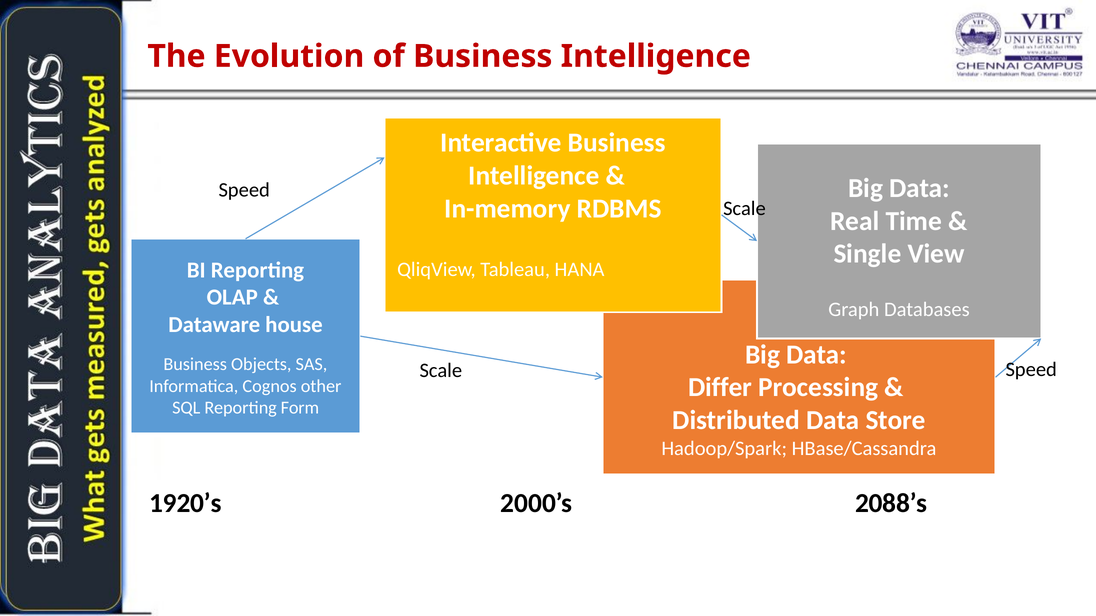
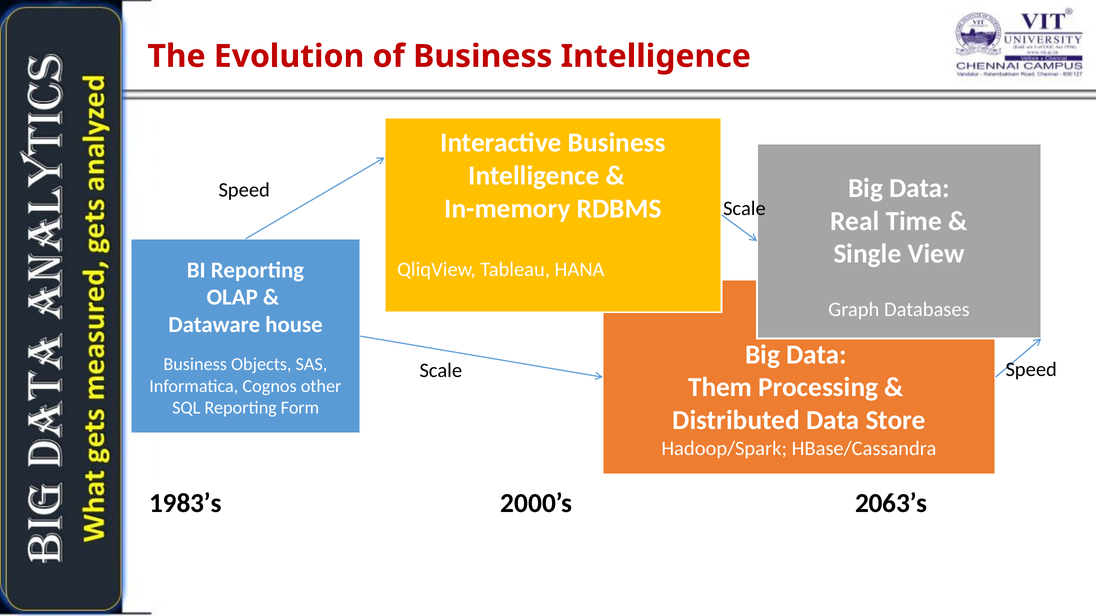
Differ: Differ -> Them
1920’s: 1920’s -> 1983’s
2088’s: 2088’s -> 2063’s
